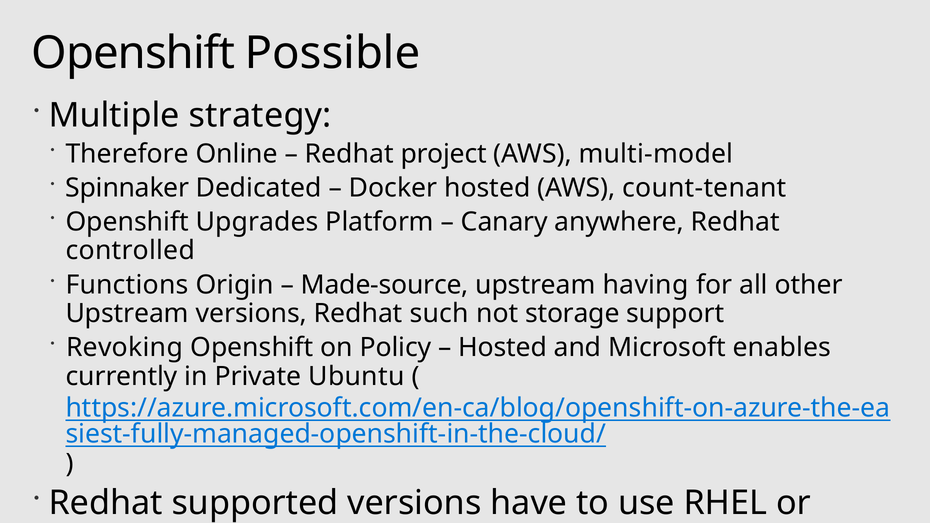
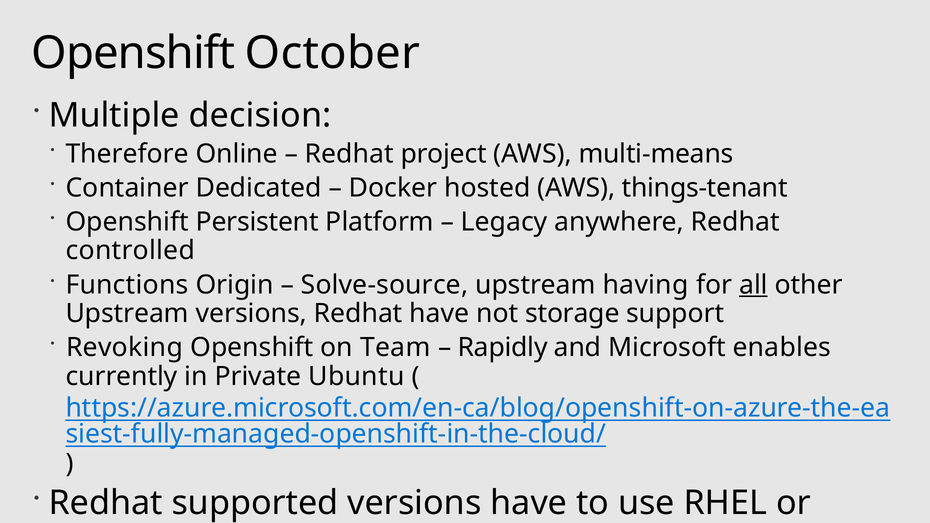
Possible: Possible -> October
strategy: strategy -> decision
multi-model: multi-model -> multi-means
Spinnaker: Spinnaker -> Container
count-tenant: count-tenant -> things-tenant
Upgrades: Upgrades -> Persistent
Canary: Canary -> Legacy
Made-source: Made-source -> Solve-source
all underline: none -> present
Redhat such: such -> have
Policy: Policy -> Team
Hosted at (503, 348): Hosted -> Rapidly
